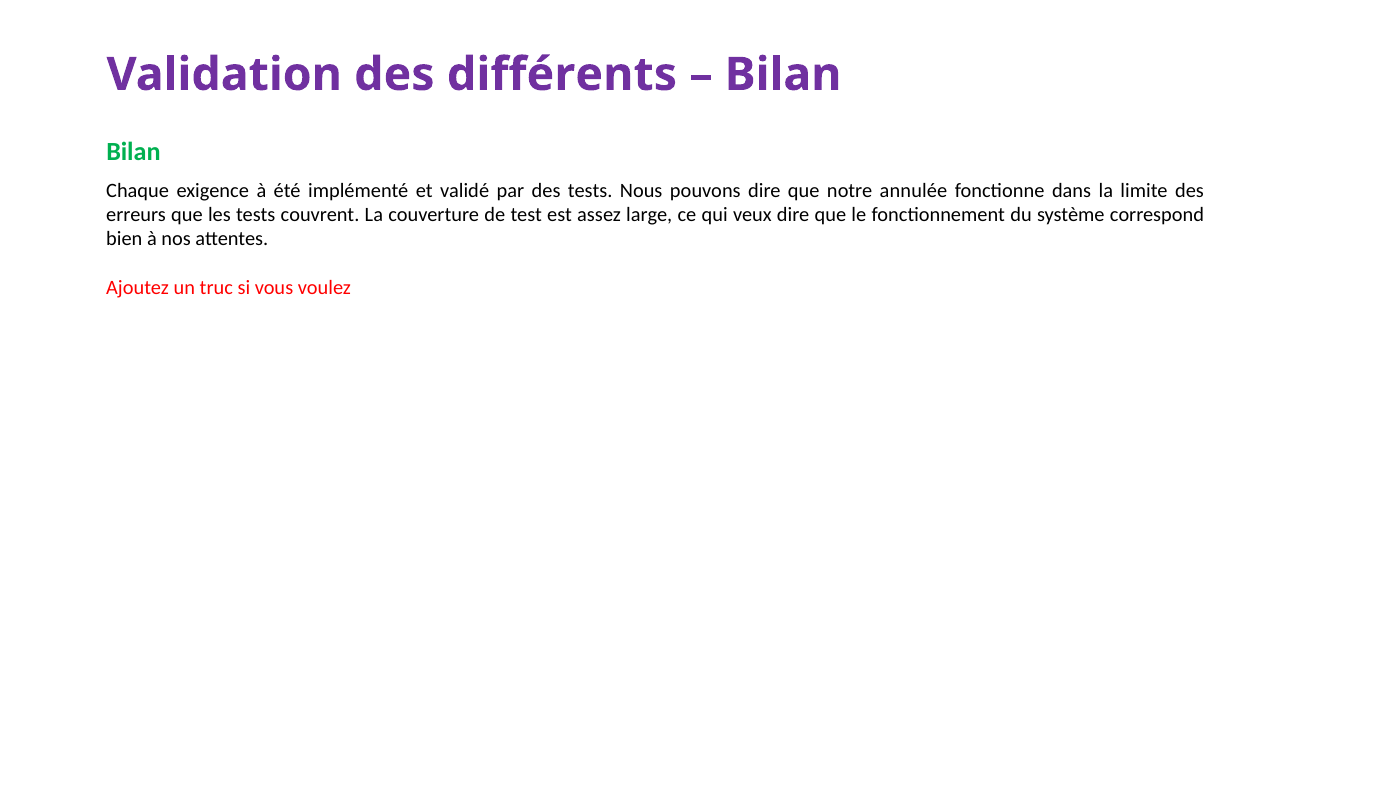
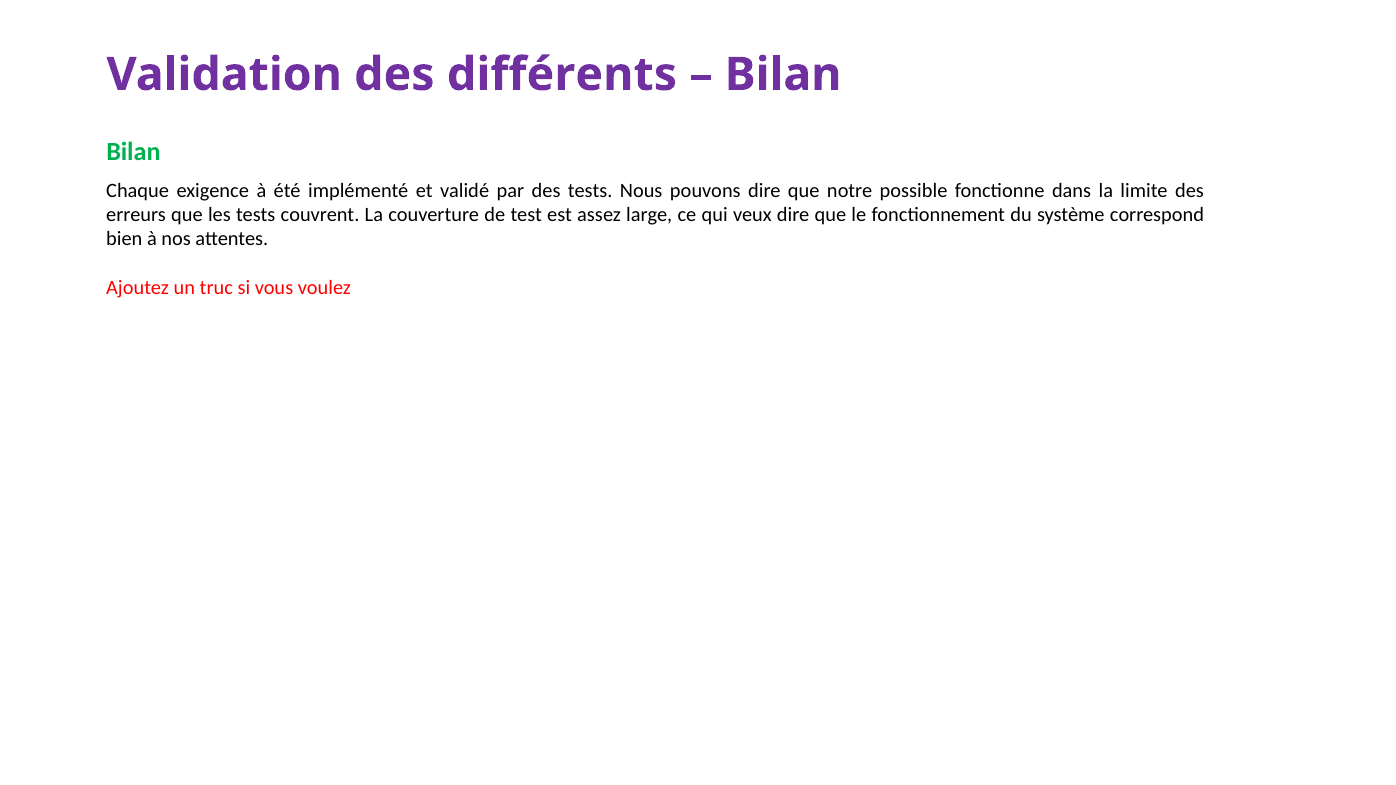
annulée: annulée -> possible
